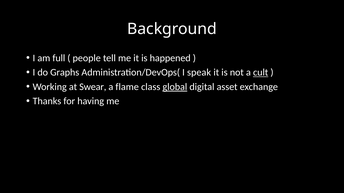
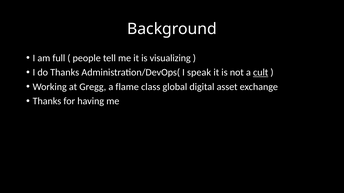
happened: happened -> visualizing
do Graphs: Graphs -> Thanks
Swear: Swear -> Gregg
global underline: present -> none
